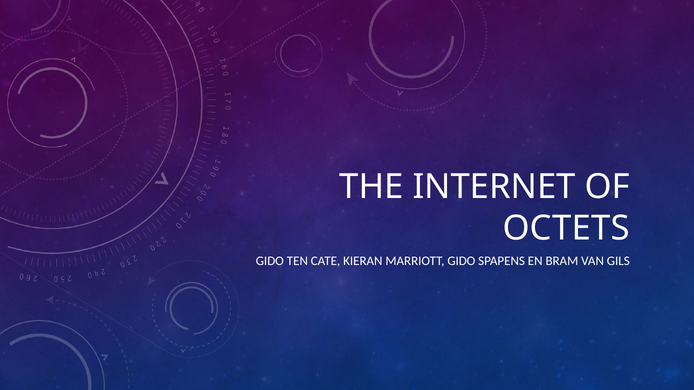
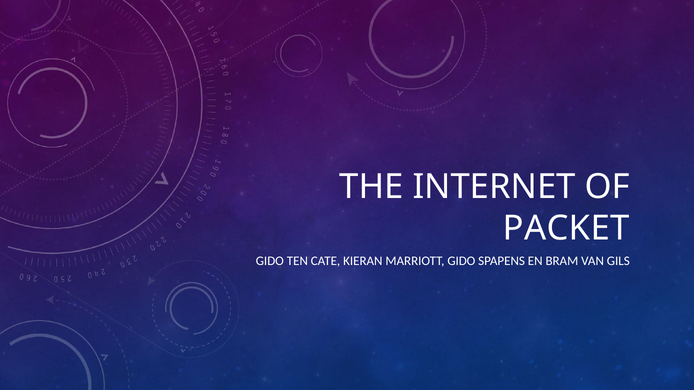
OCTETS: OCTETS -> PACKET
